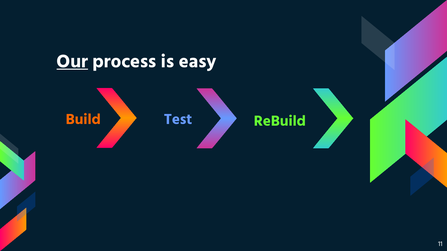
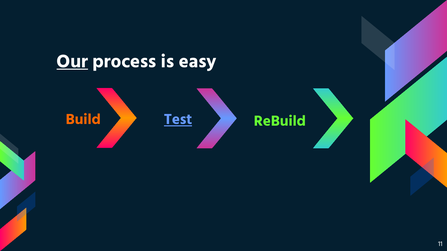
Test underline: none -> present
